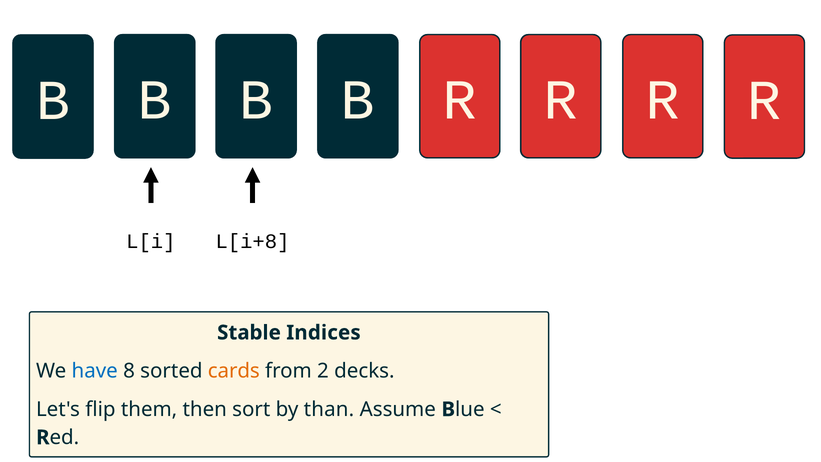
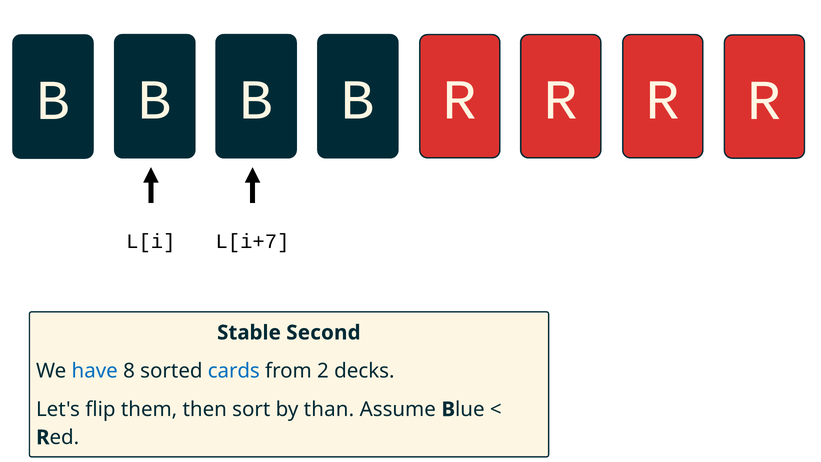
L[i+8: L[i+8 -> L[i+7
Indices: Indices -> Second
cards colour: orange -> blue
